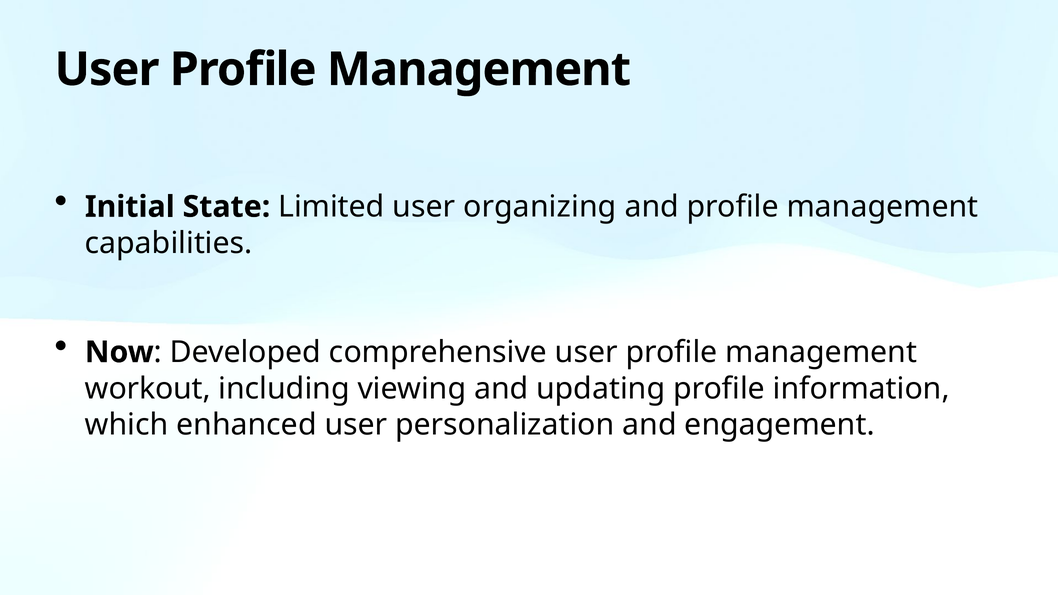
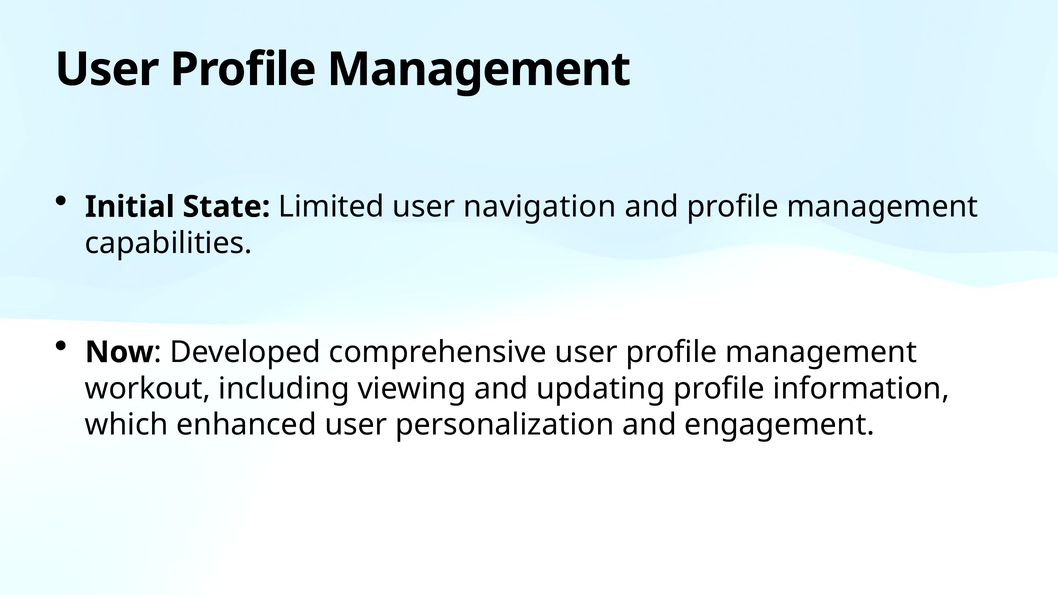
organizing: organizing -> navigation
